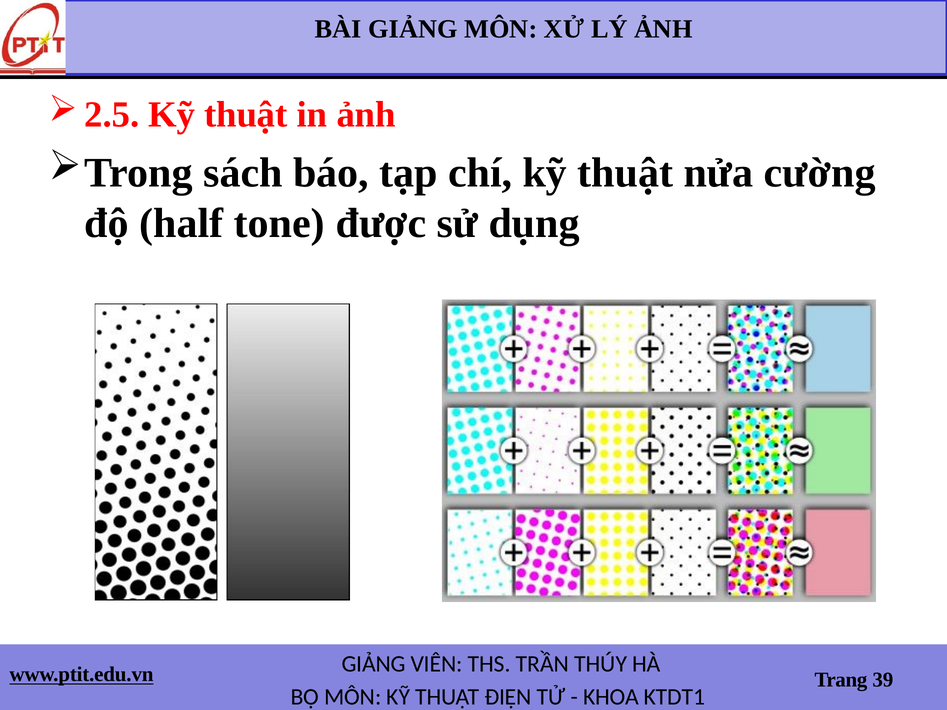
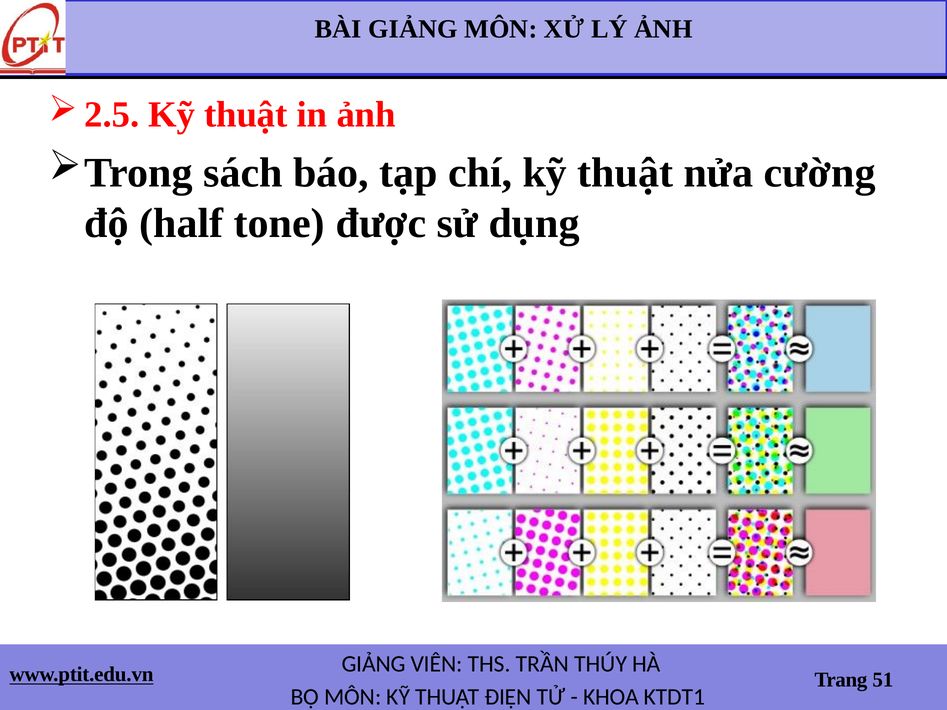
39: 39 -> 51
